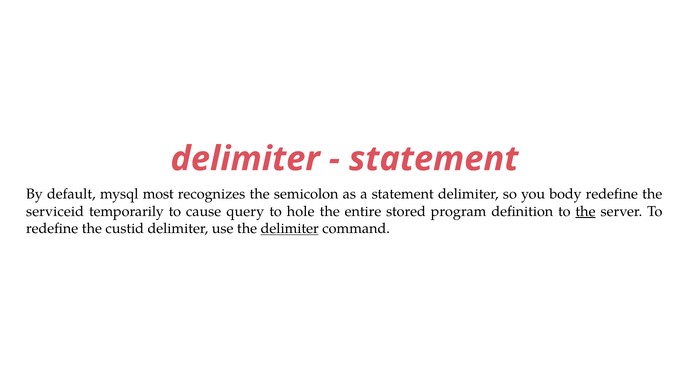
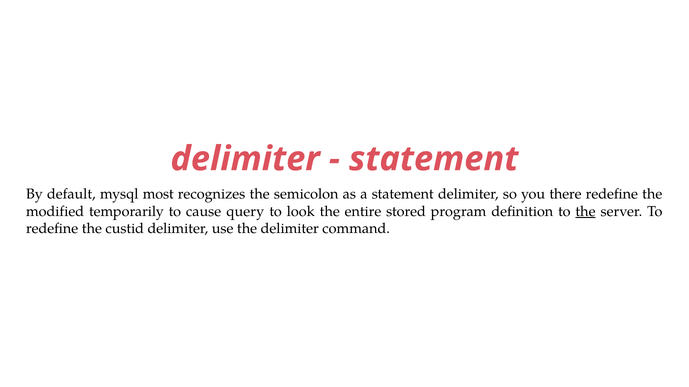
body: body -> there
serviceid: serviceid -> modified
hole: hole -> look
delimiter at (290, 229) underline: present -> none
